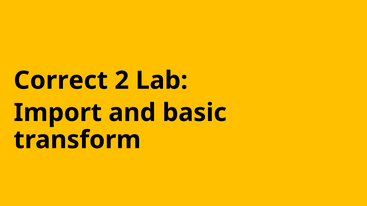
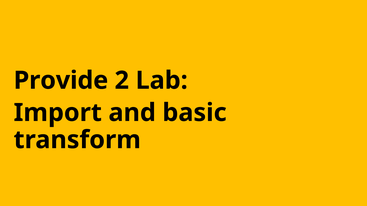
Correct: Correct -> Provide
